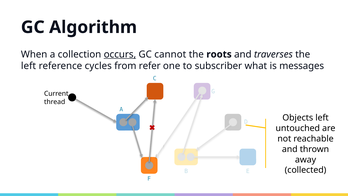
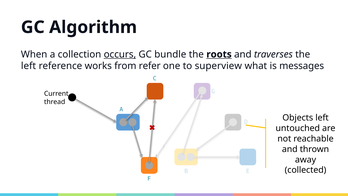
cannot: cannot -> bundle
roots underline: none -> present
cycles: cycles -> works
subscriber: subscriber -> superview
